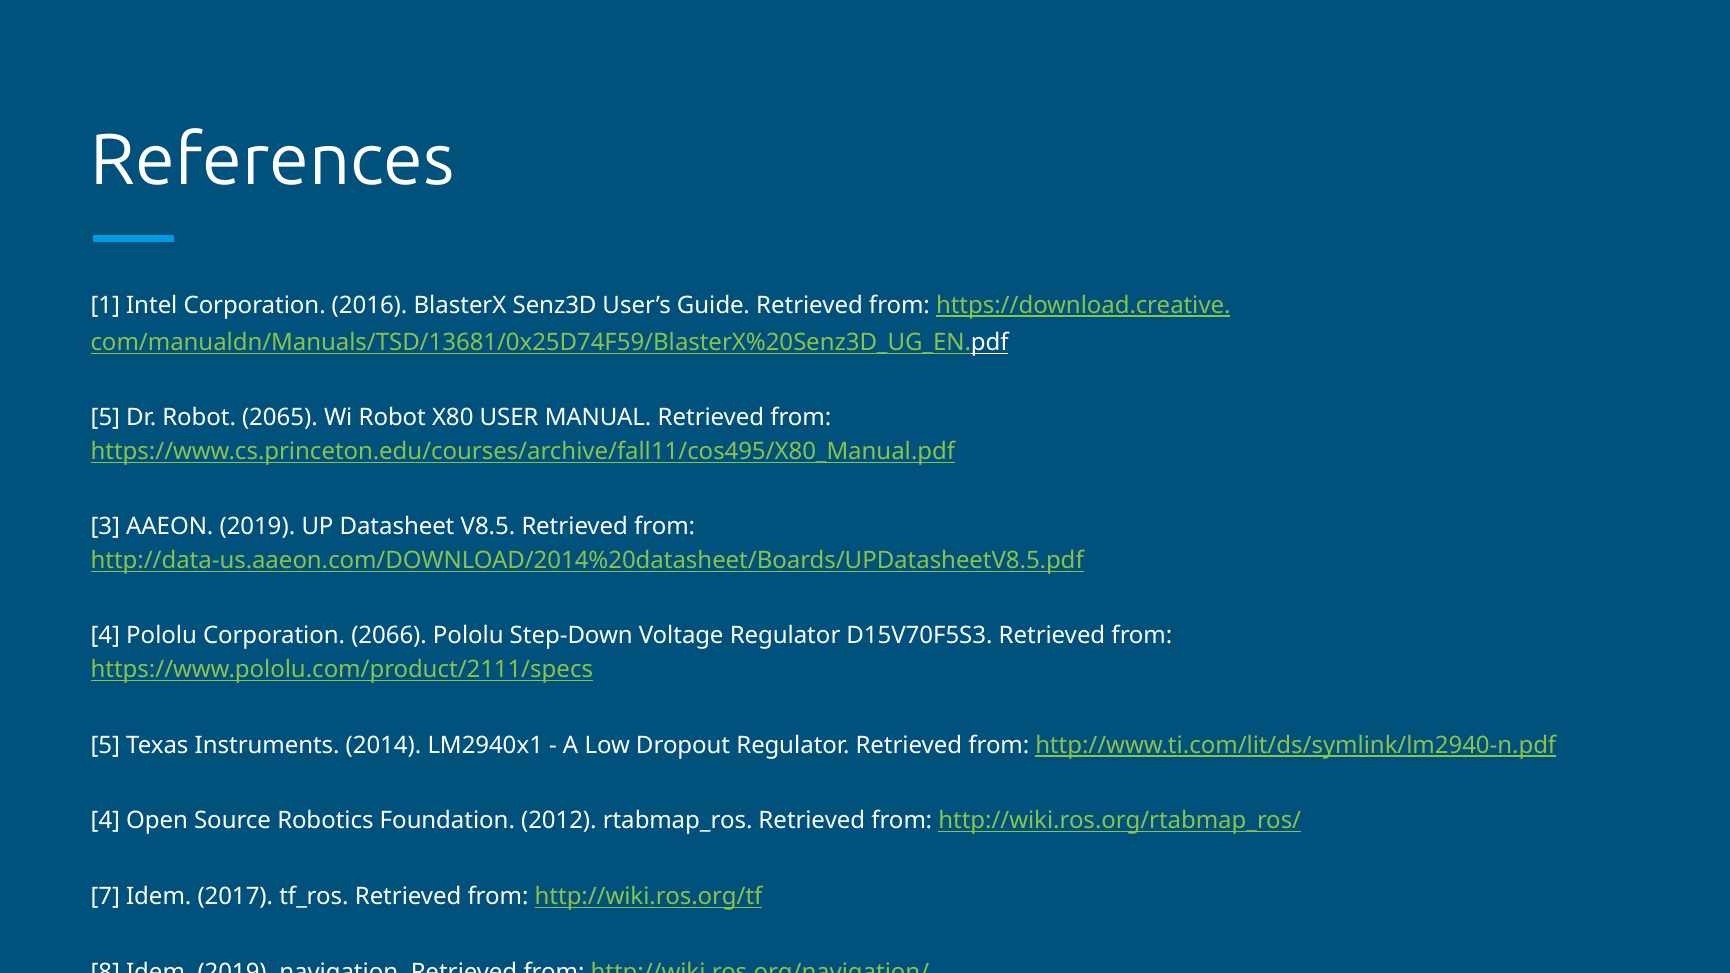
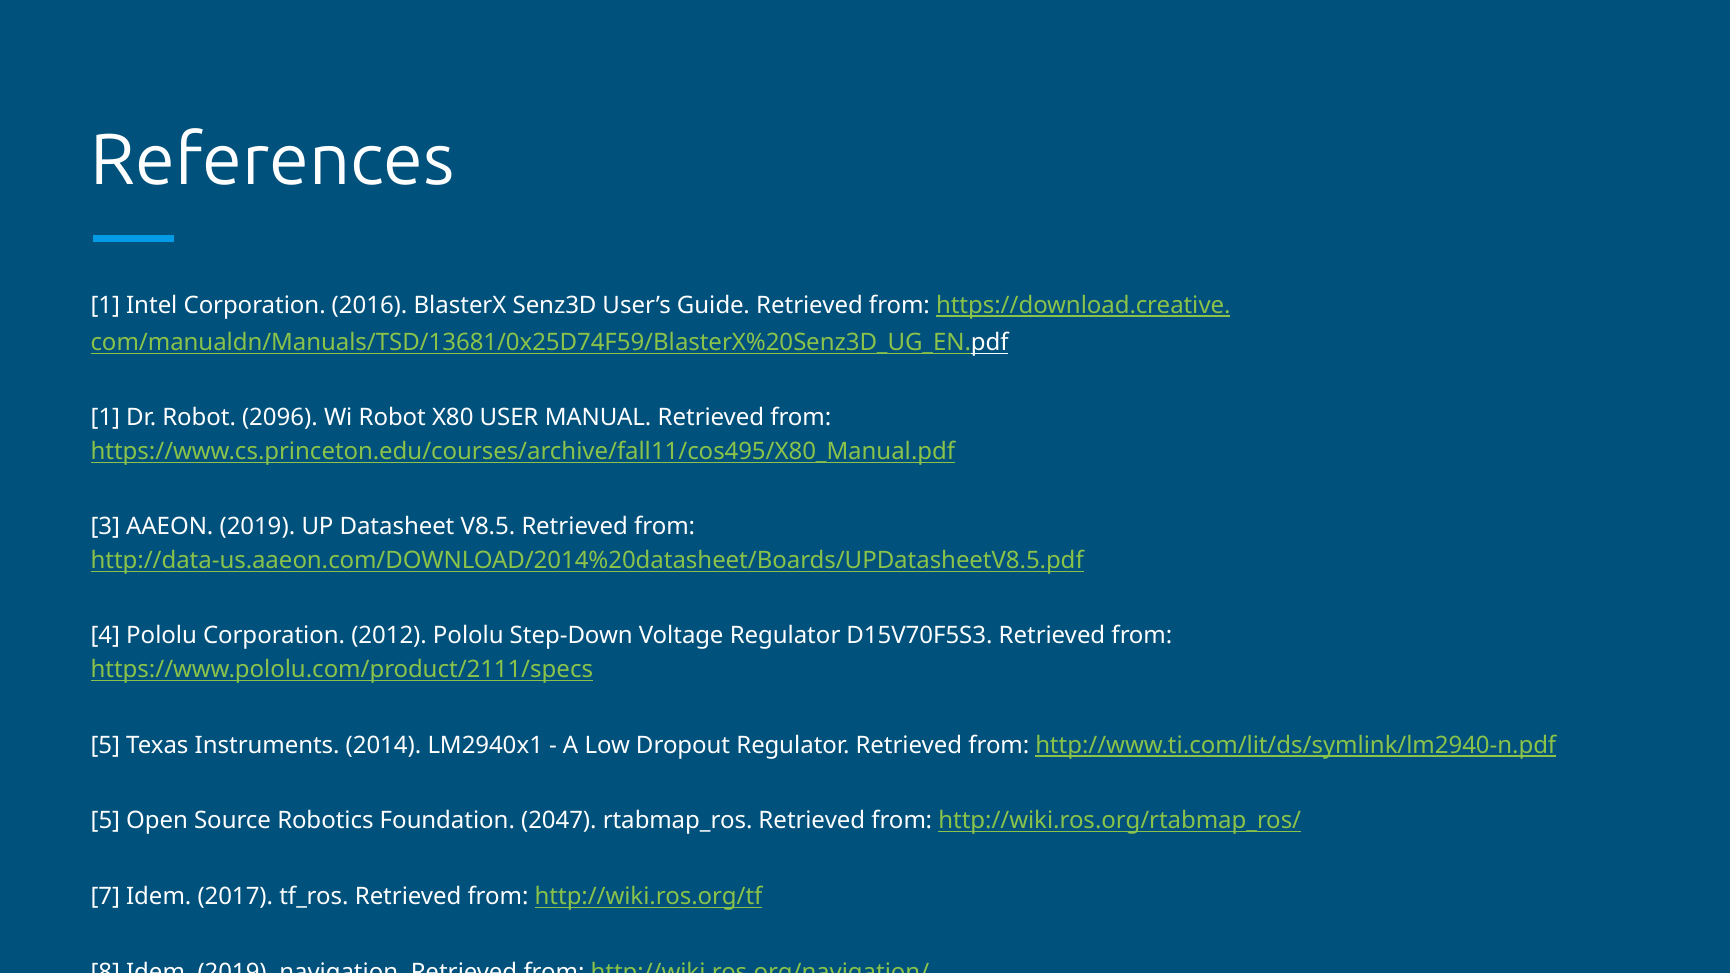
5 at (105, 418): 5 -> 1
2065: 2065 -> 2096
2066: 2066 -> 2012
4 at (105, 821): 4 -> 5
2012: 2012 -> 2047
